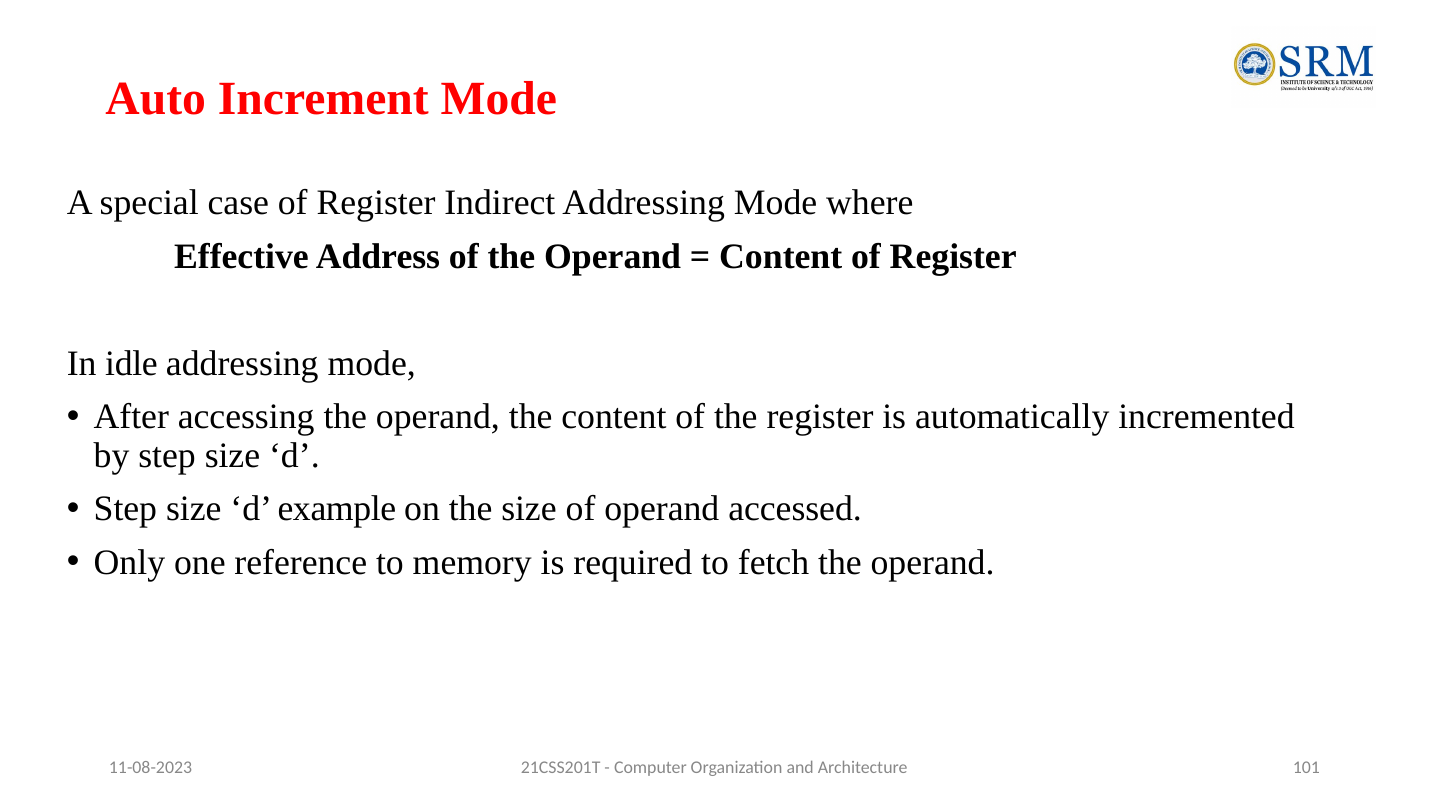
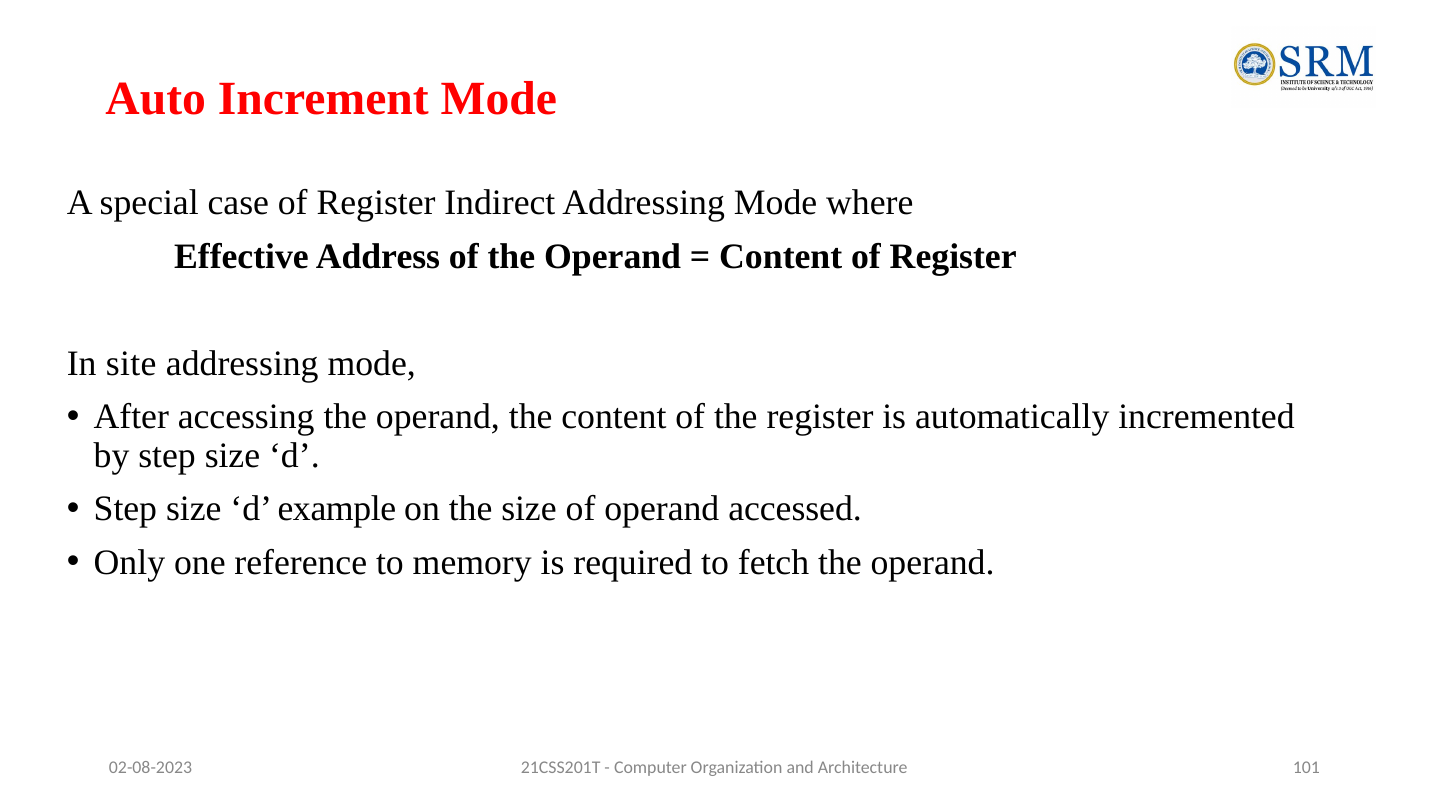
idle: idle -> site
11-08-2023: 11-08-2023 -> 02-08-2023
